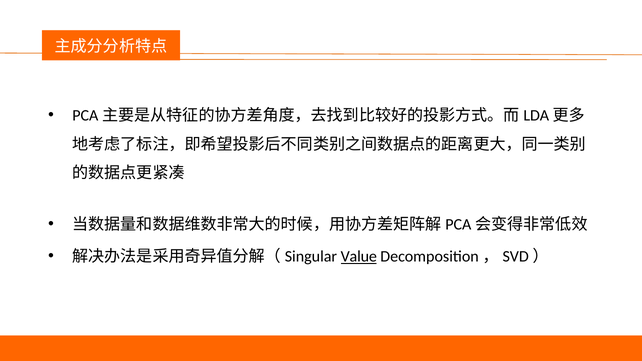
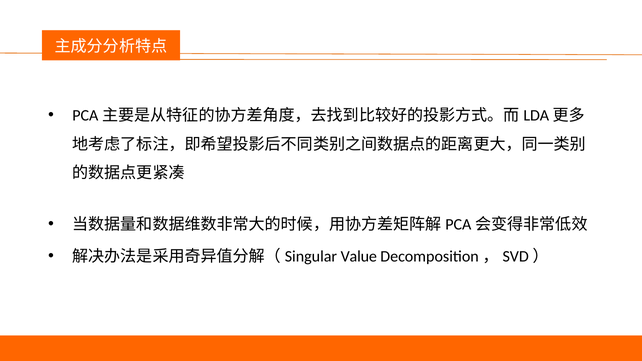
Value underline: present -> none
